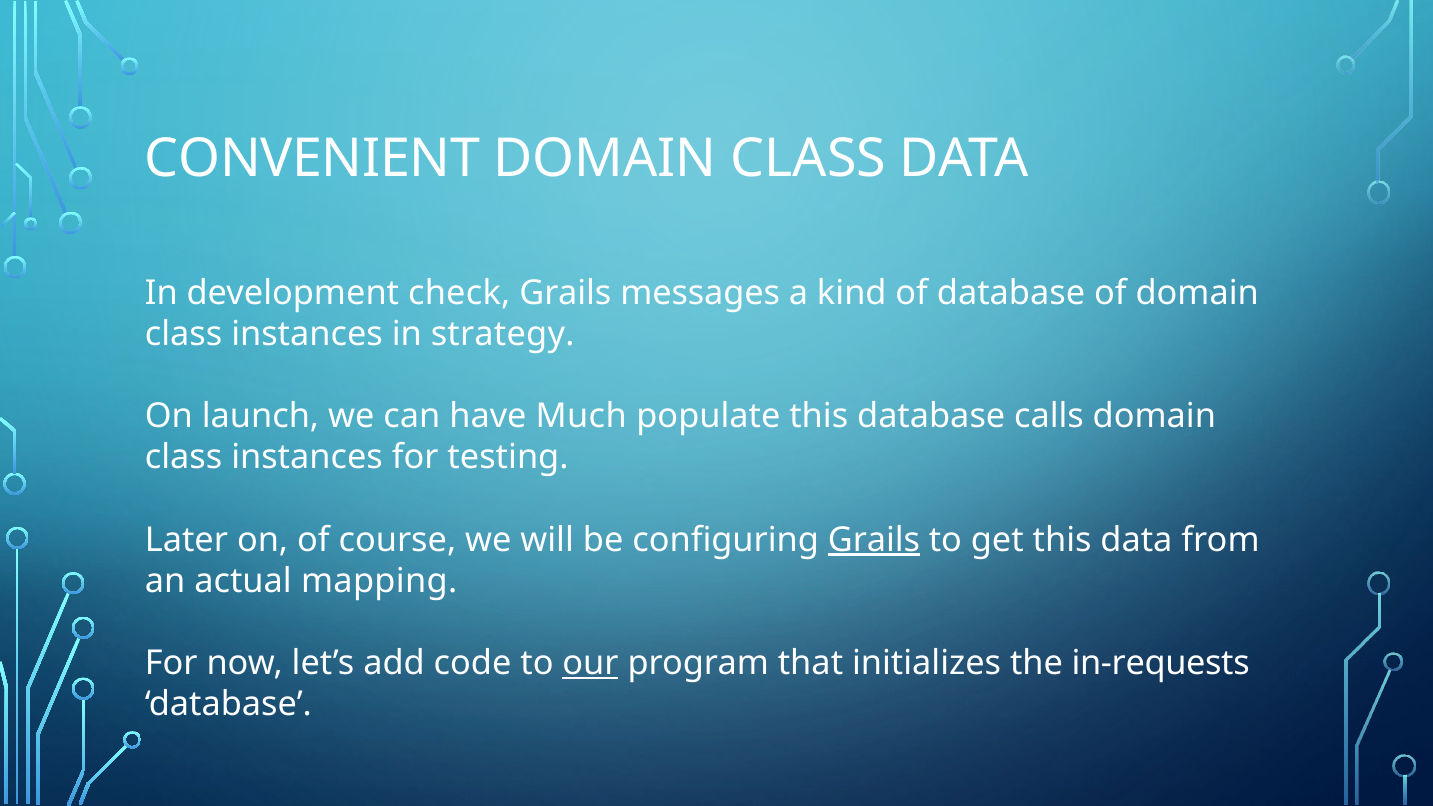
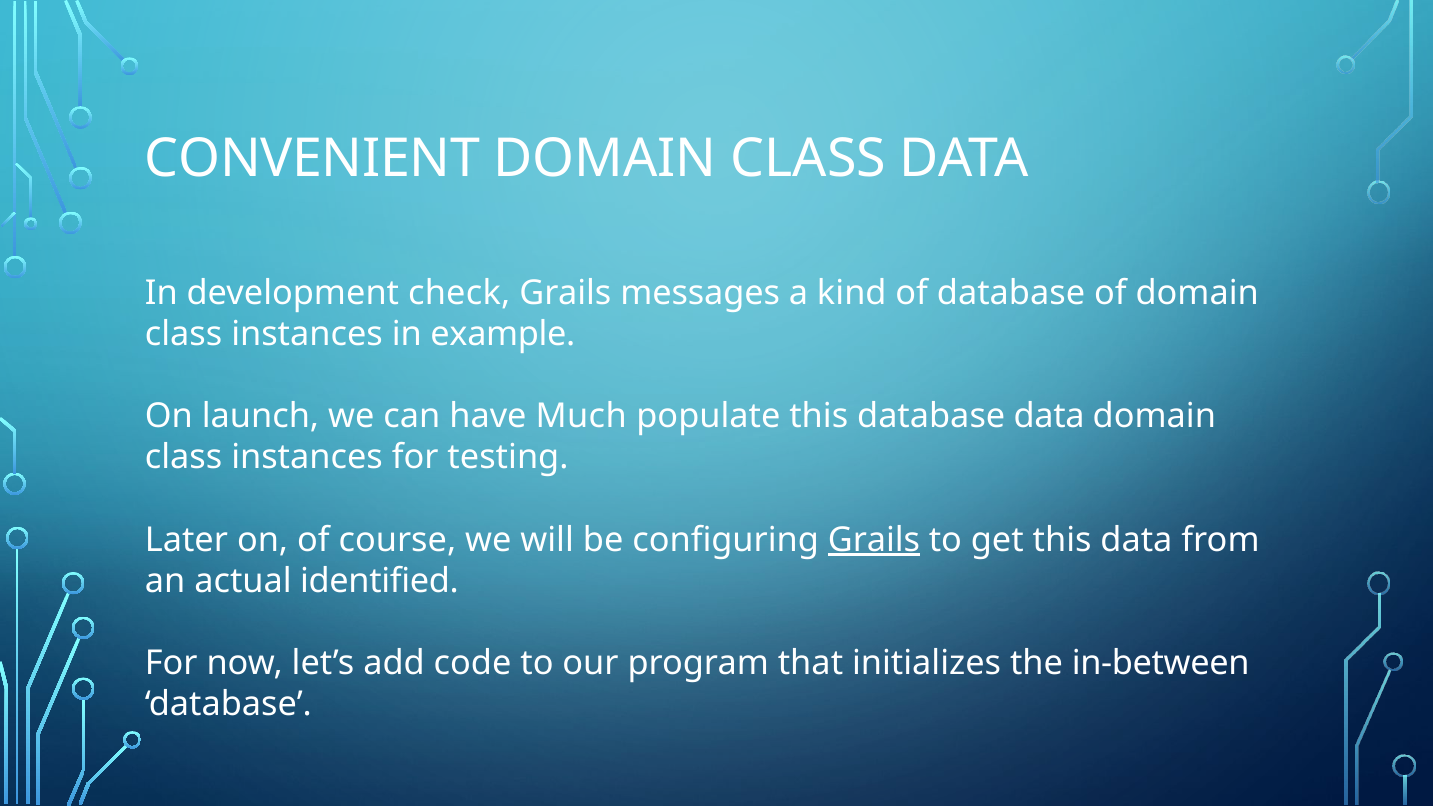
strategy: strategy -> example
database calls: calls -> data
mapping: mapping -> identified
our underline: present -> none
in-requests: in-requests -> in-between
